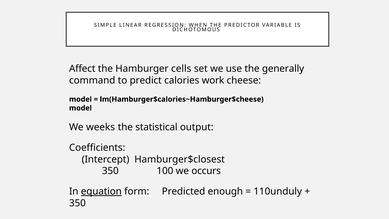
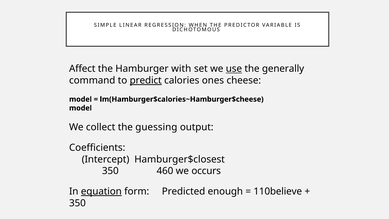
cells: cells -> with
use underline: none -> present
predict underline: none -> present
work: work -> ones
weeks: weeks -> collect
statistical: statistical -> guessing
100: 100 -> 460
110unduly: 110unduly -> 110believe
